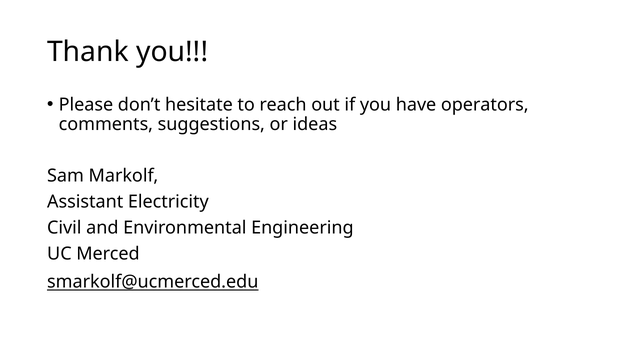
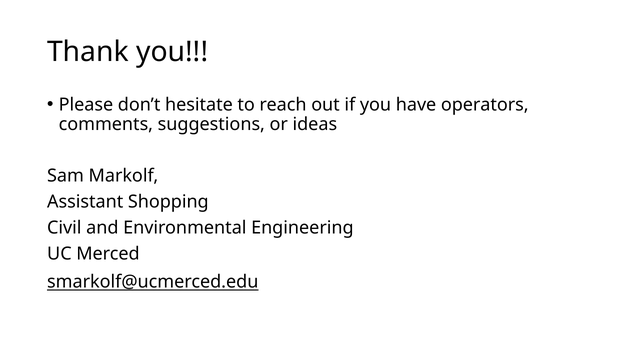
Electricity: Electricity -> Shopping
